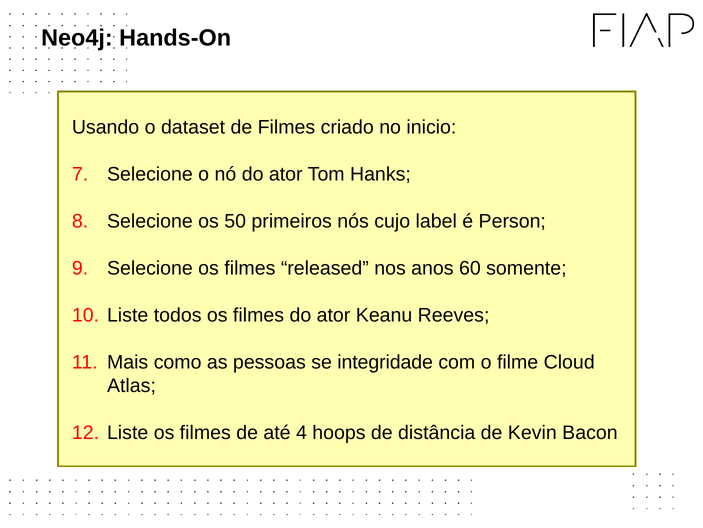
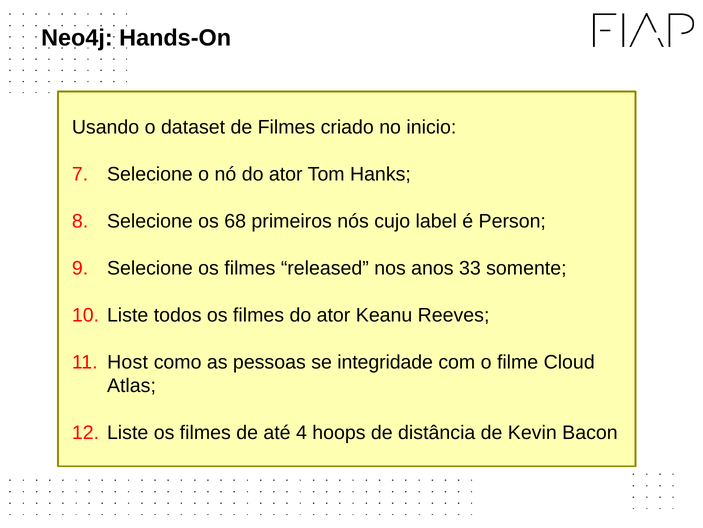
50: 50 -> 68
60: 60 -> 33
Mais: Mais -> Host
